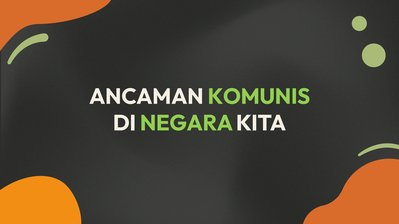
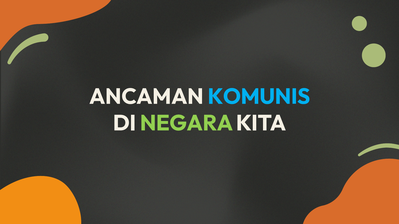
KOMUNIS colour: light green -> light blue
